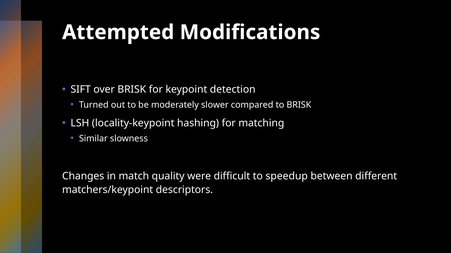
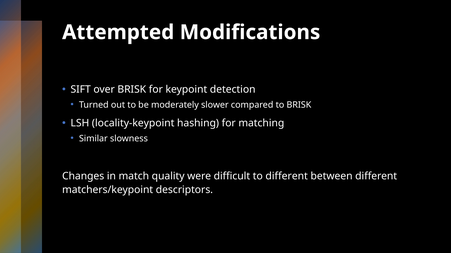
to speedup: speedup -> different
